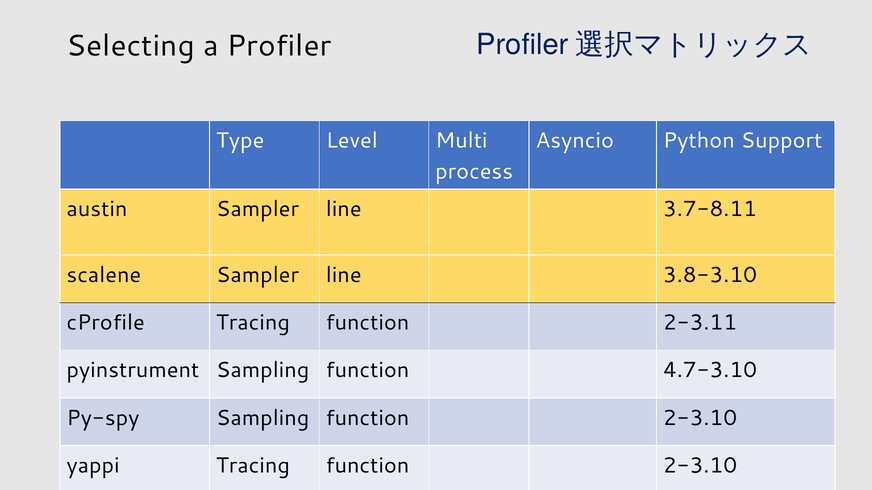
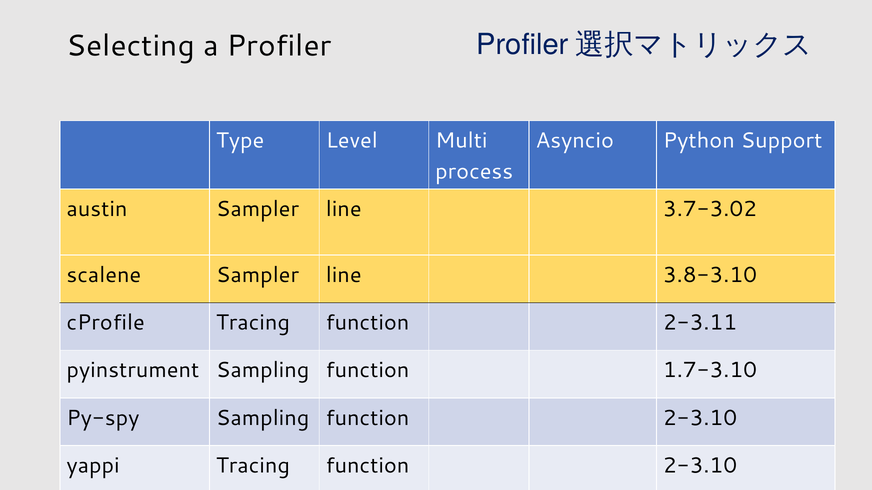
3.7-8.11: 3.7-8.11 -> 3.7-3.02
4.7-3.10: 4.7-3.10 -> 1.7-3.10
